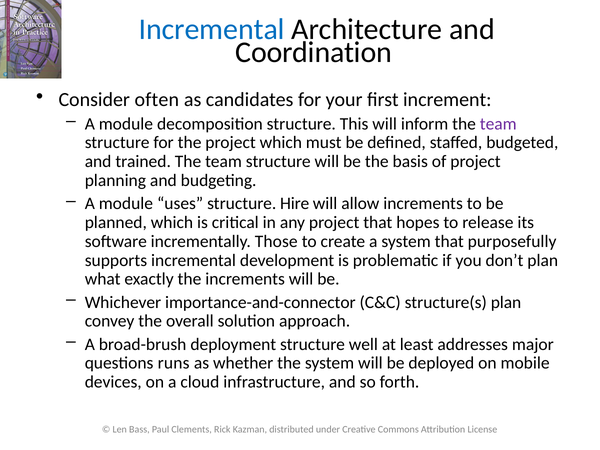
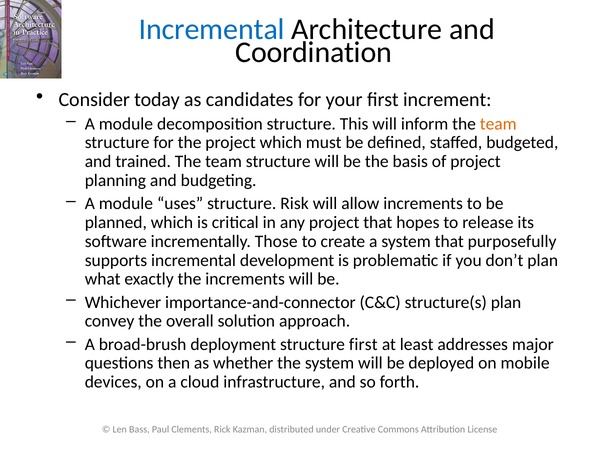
often: often -> today
team at (498, 124) colour: purple -> orange
Hire: Hire -> Risk
structure well: well -> first
runs: runs -> then
